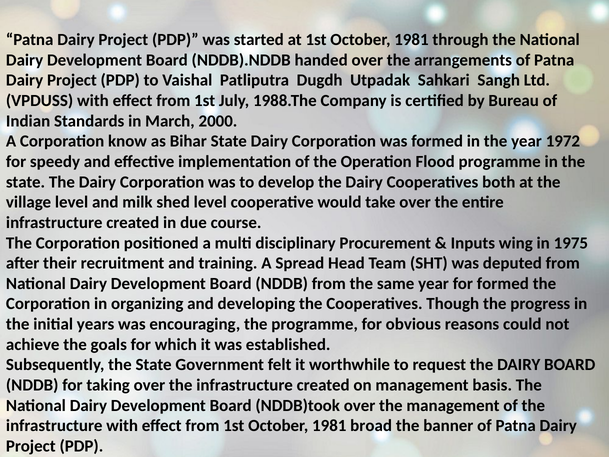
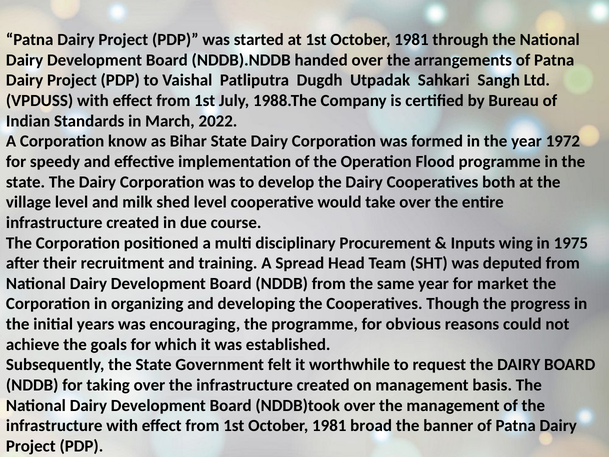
2000: 2000 -> 2022
for formed: formed -> market
